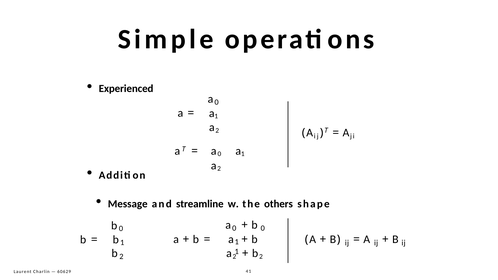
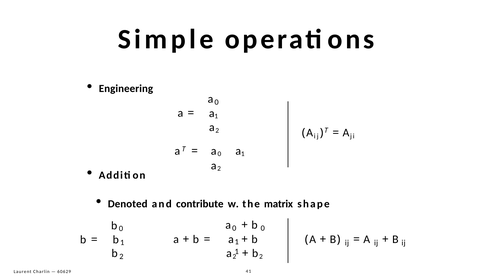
Experienced: Experienced -> Engineering
Message: Message -> Denoted
streamline: streamline -> contribute
others: others -> matrix
